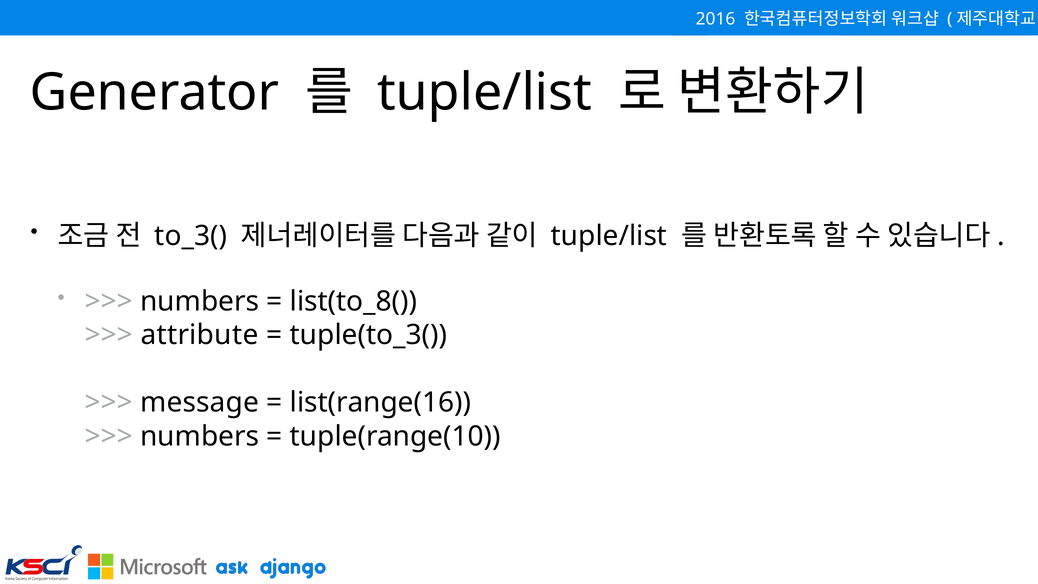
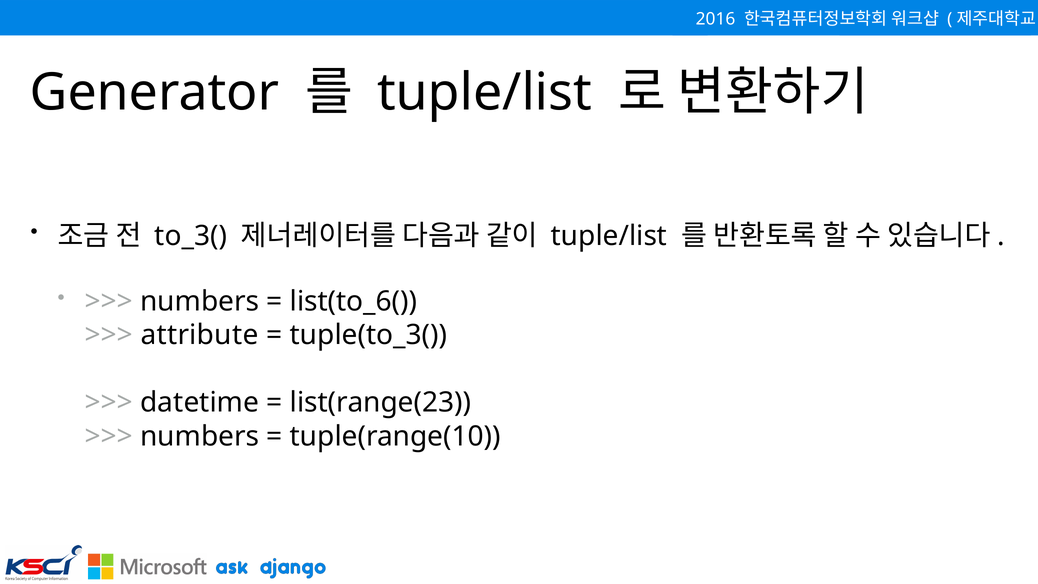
list(to_8(: list(to_8( -> list(to_6(
message: message -> datetime
list(range(16: list(range(16 -> list(range(23
